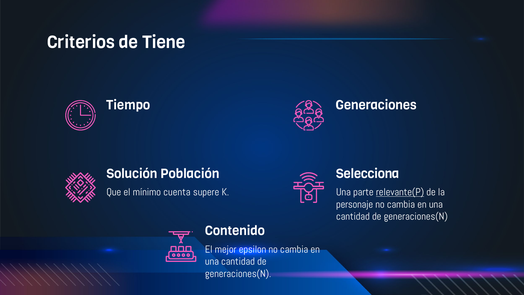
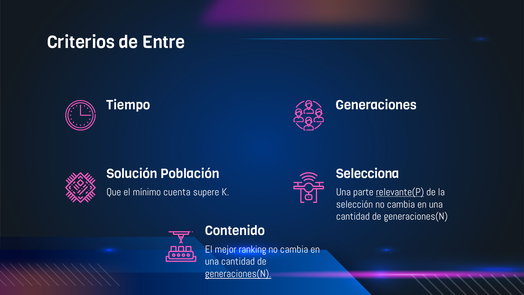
Tiene: Tiene -> Entre
personaje: personaje -> selección
epsilon: epsilon -> ranking
generaciones(N at (238, 274) underline: none -> present
